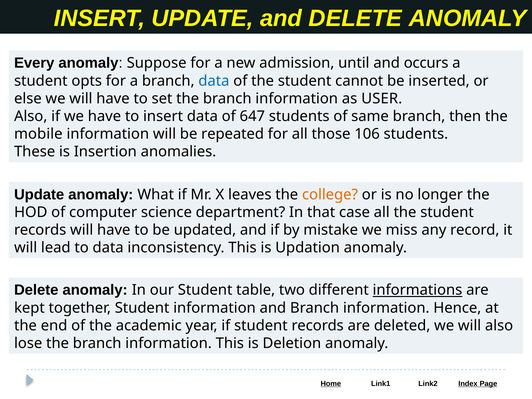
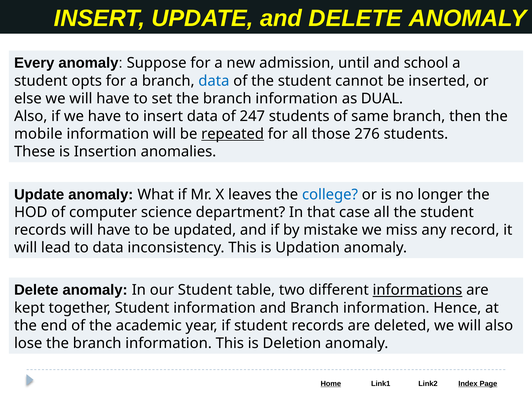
occurs: occurs -> school
USER: USER -> DUAL
647: 647 -> 247
repeated underline: none -> present
106: 106 -> 276
college colour: orange -> blue
